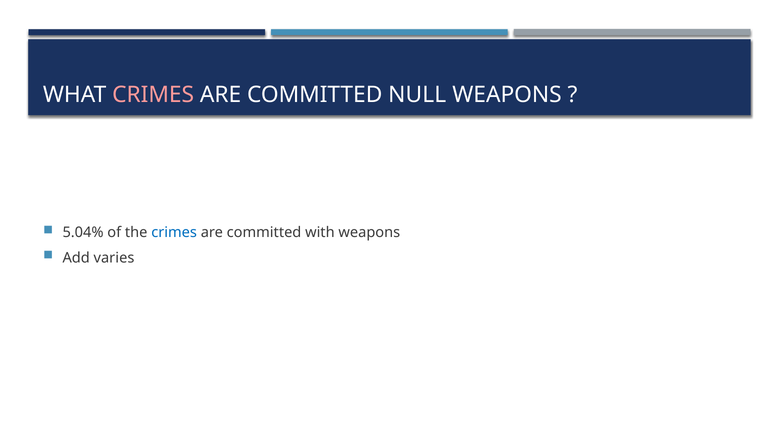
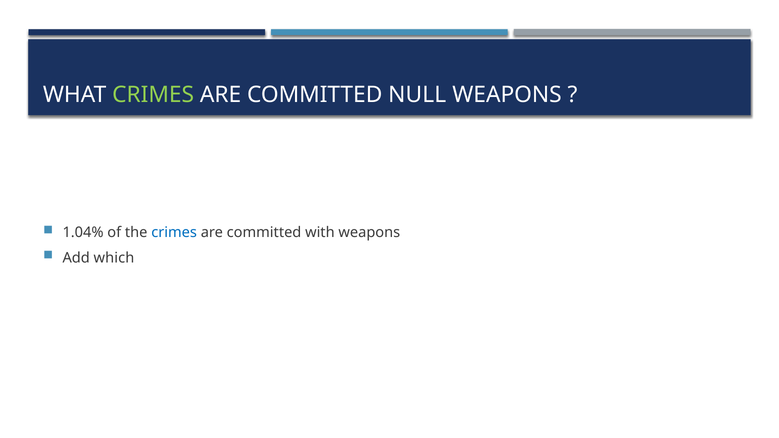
CRIMES at (153, 95) colour: pink -> light green
5.04%: 5.04% -> 1.04%
varies: varies -> which
